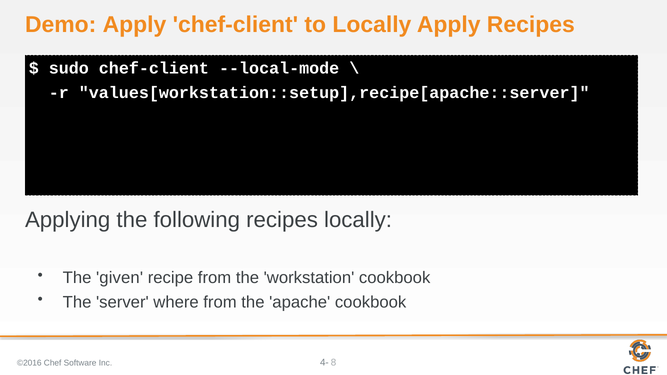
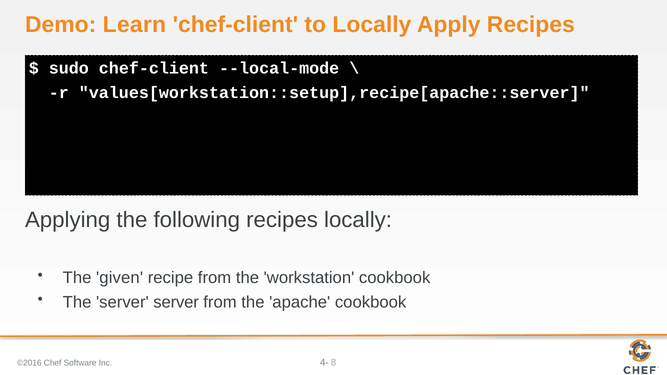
Demo Apply: Apply -> Learn
server where: where -> server
